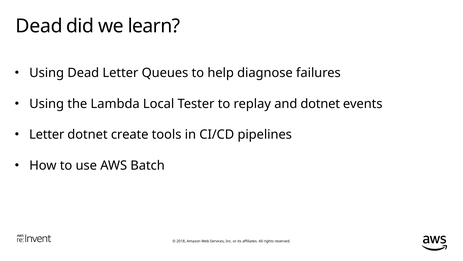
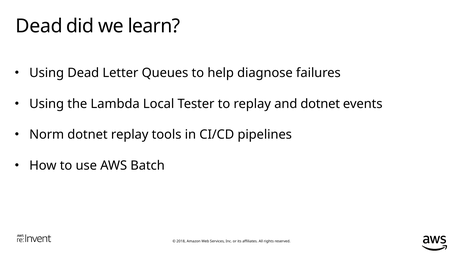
Letter at (47, 134): Letter -> Norm
dotnet create: create -> replay
